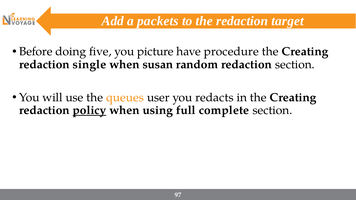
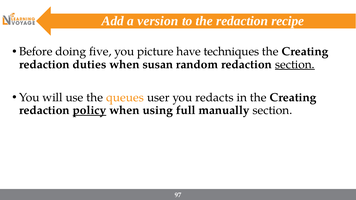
packets: packets -> version
target: target -> recipe
procedure: procedure -> techniques
single: single -> duties
section at (295, 64) underline: none -> present
complete: complete -> manually
